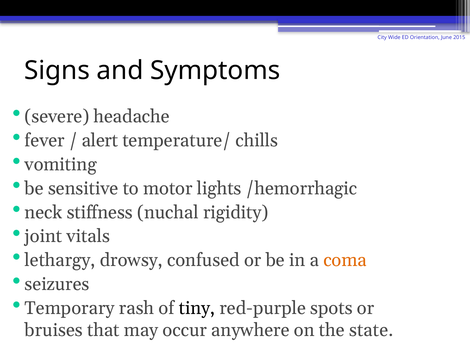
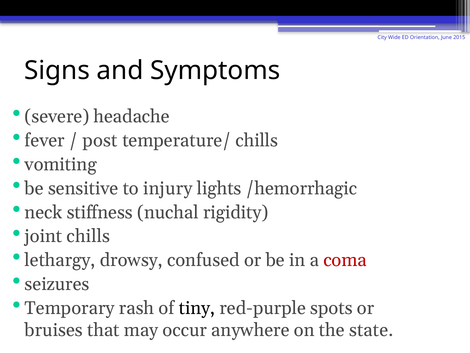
alert: alert -> post
motor: motor -> injury
joint vitals: vitals -> chills
coma colour: orange -> red
